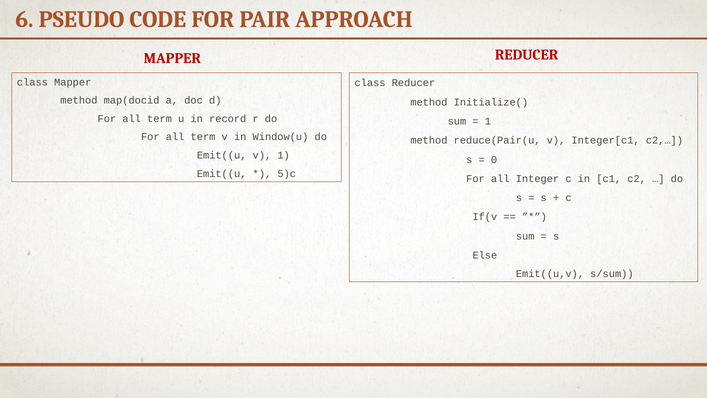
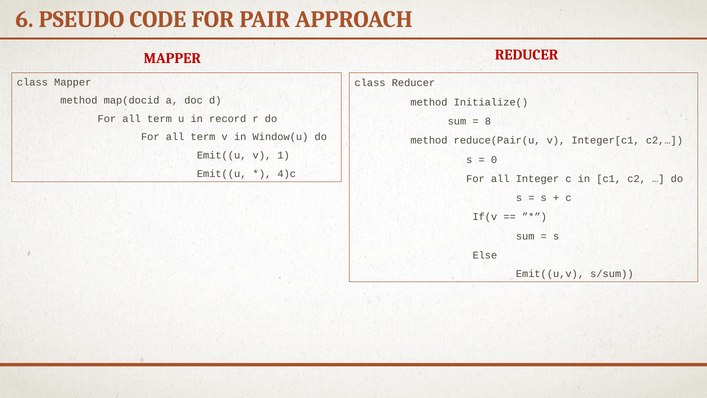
1 at (488, 121): 1 -> 8
5)c: 5)c -> 4)c
